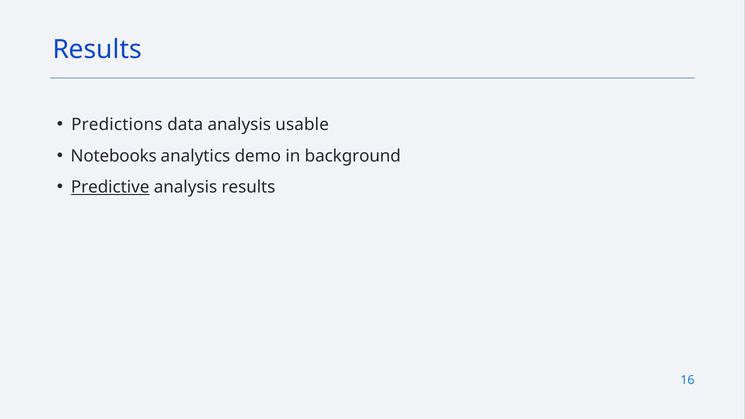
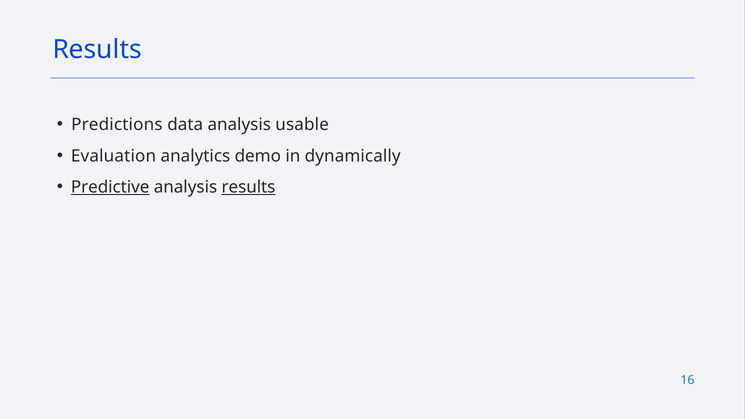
Notebooks: Notebooks -> Evaluation
background: background -> dynamically
results at (248, 187) underline: none -> present
